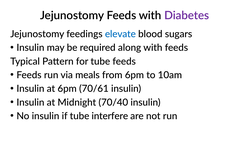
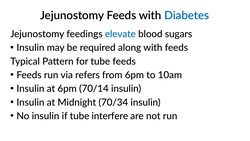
Diabetes colour: purple -> blue
meals: meals -> refers
70/61: 70/61 -> 70/14
70/40: 70/40 -> 70/34
